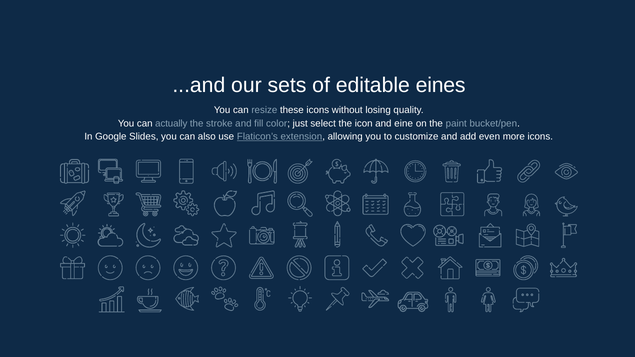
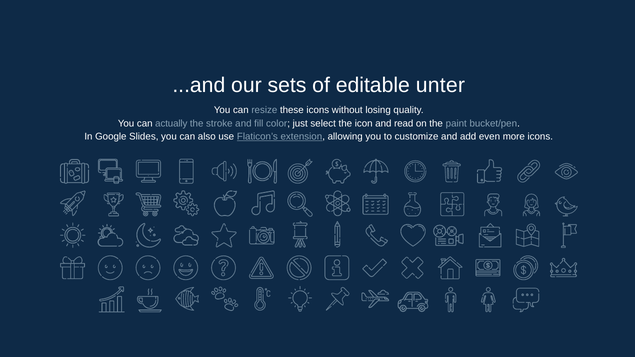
eines: eines -> unter
eine: eine -> read
